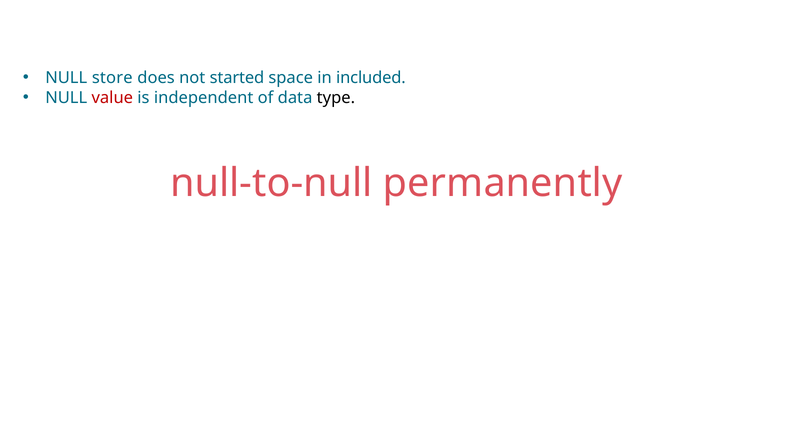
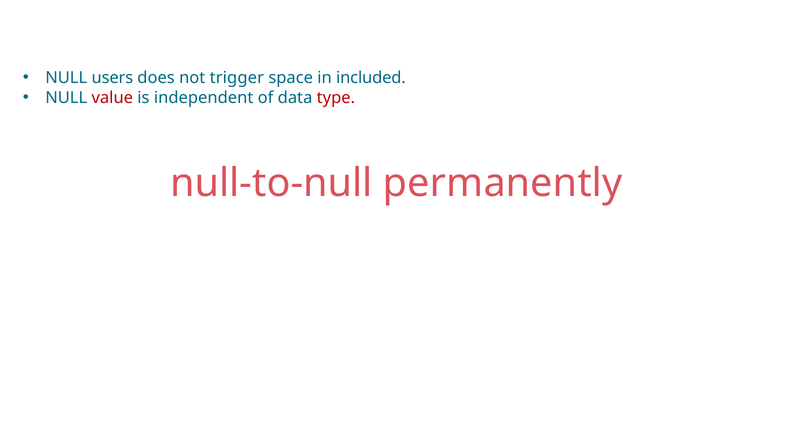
store: store -> users
started: started -> trigger
type colour: black -> red
